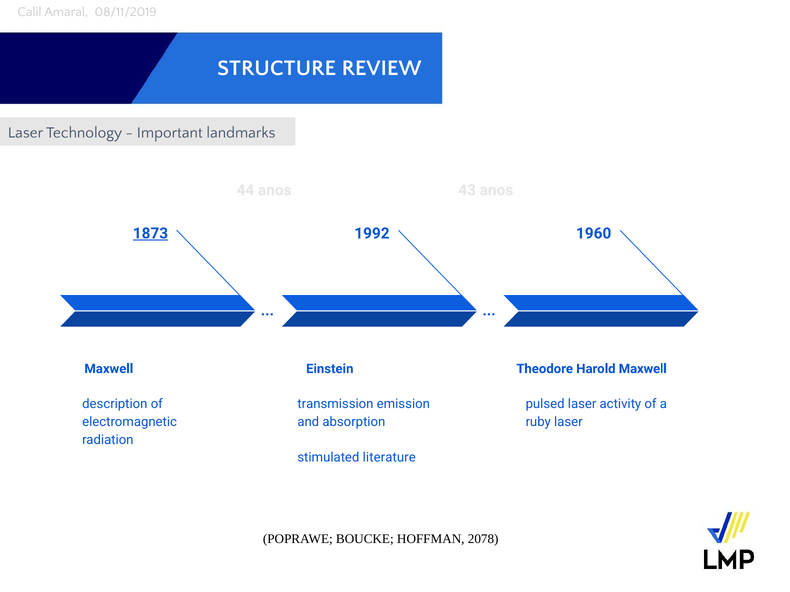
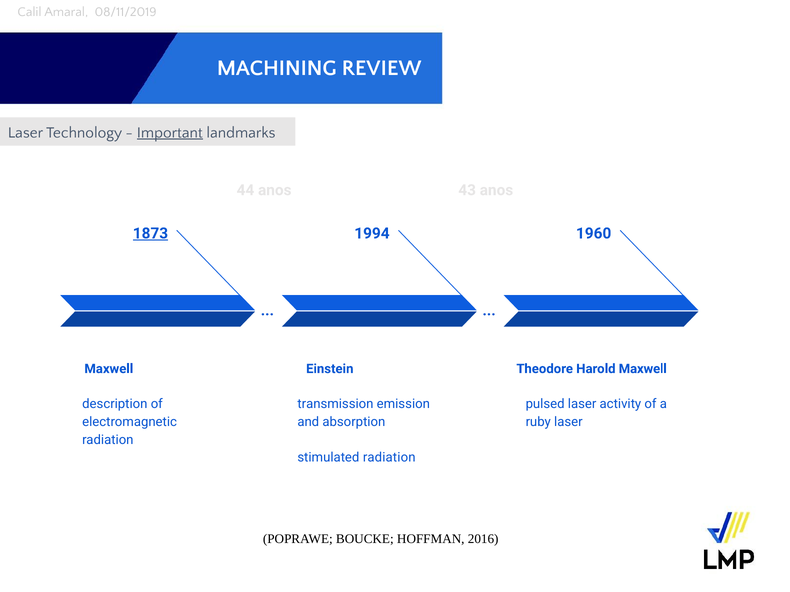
STRUCTURE: STRUCTURE -> MACHINING
Important underline: none -> present
1992: 1992 -> 1994
stimulated literature: literature -> radiation
2078: 2078 -> 2016
